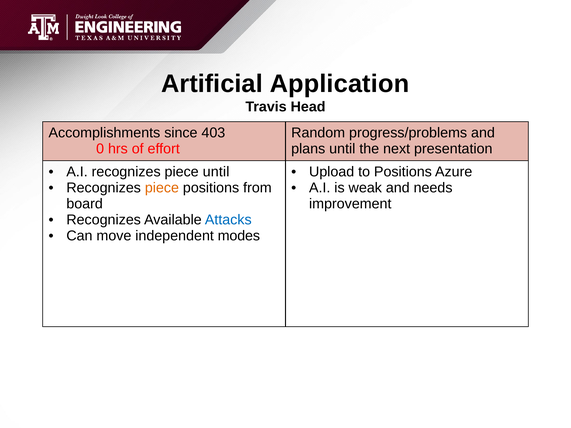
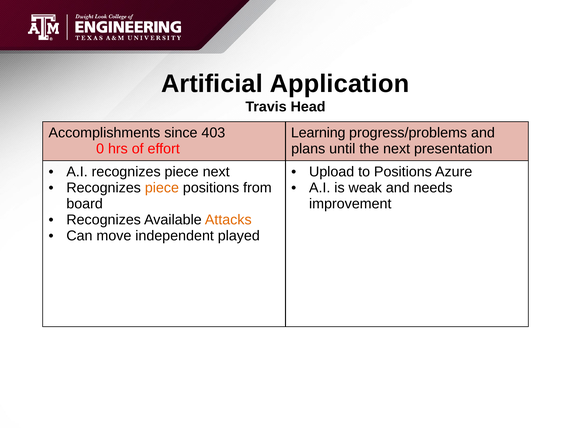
Random: Random -> Learning
piece until: until -> next
Attacks colour: blue -> orange
modes: modes -> played
